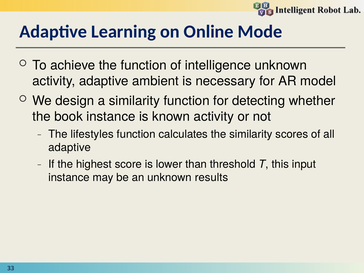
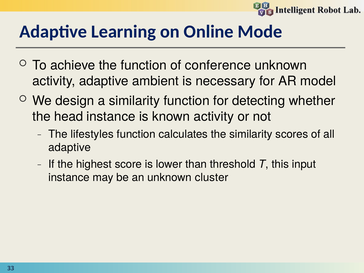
intelligence: intelligence -> conference
book: book -> head
results: results -> cluster
